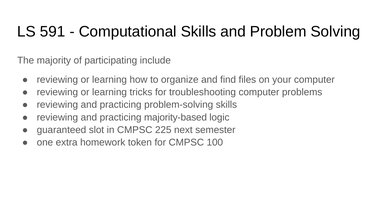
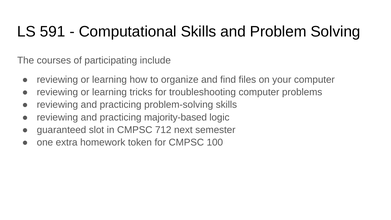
majority: majority -> courses
225: 225 -> 712
